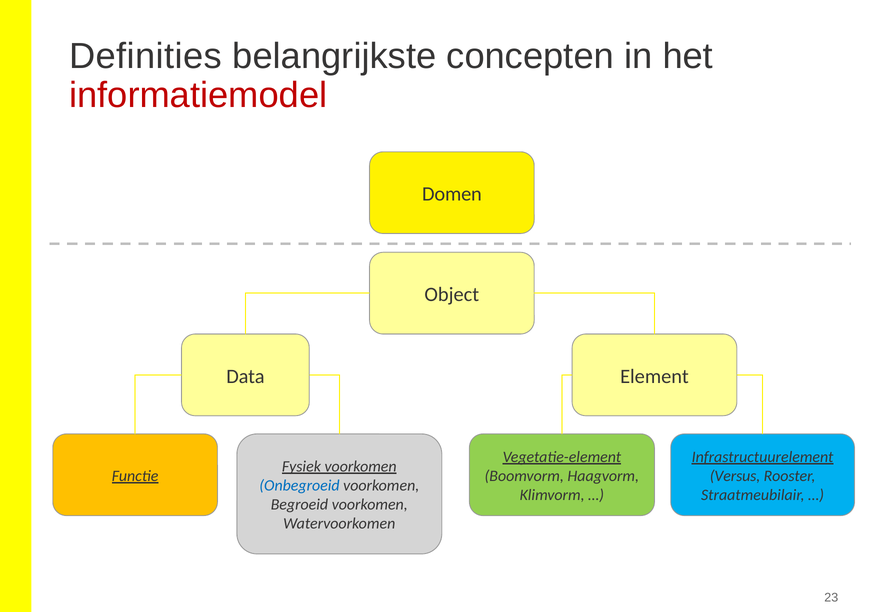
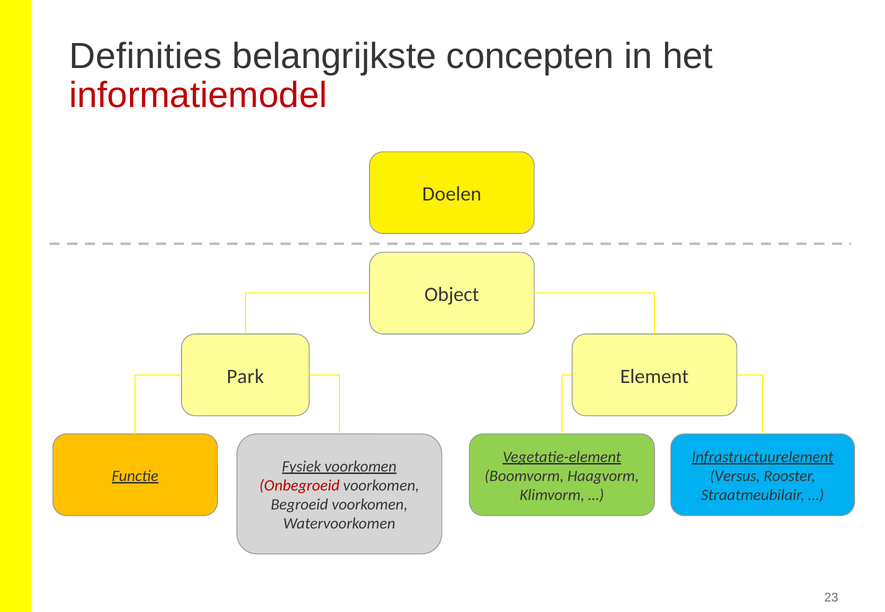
Domen: Domen -> Doelen
Data: Data -> Park
Onbegroeid colour: blue -> red
